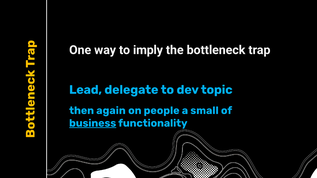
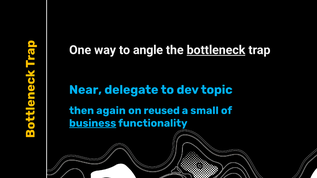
imply: imply -> angle
bottleneck underline: none -> present
Lead: Lead -> Near
people: people -> reused
